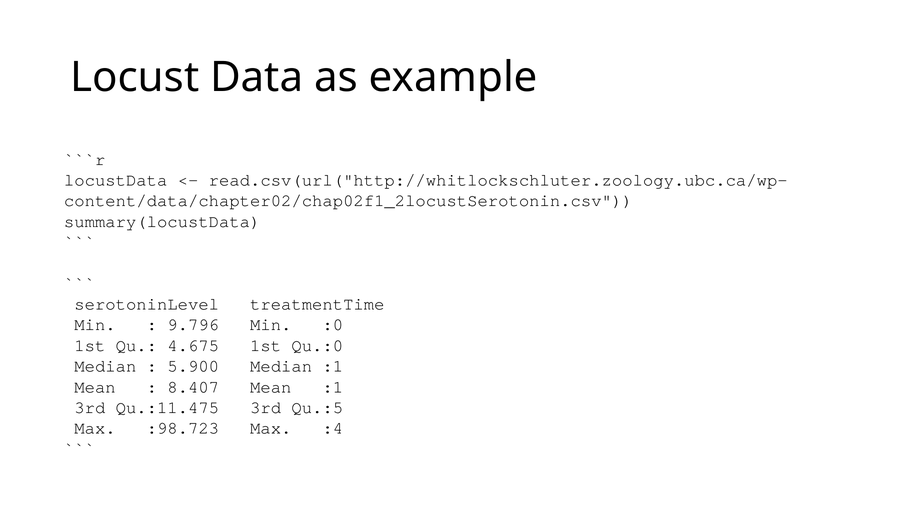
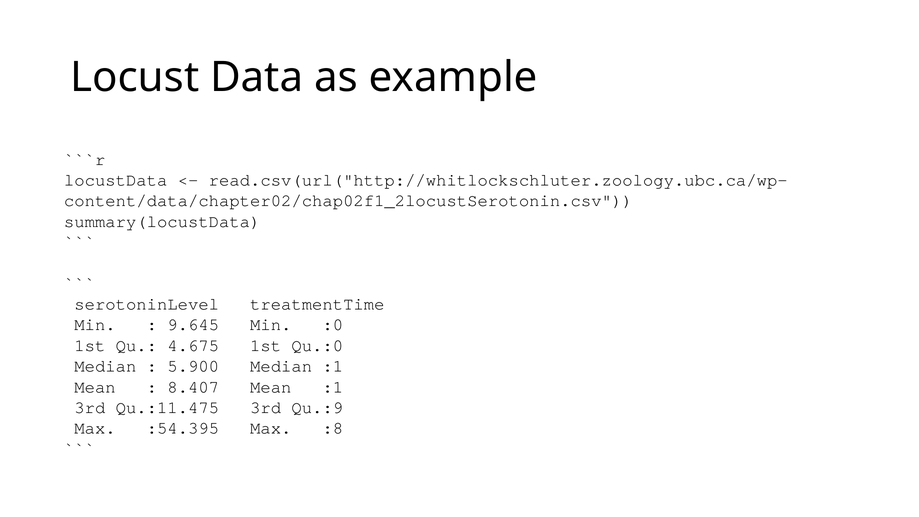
9.796: 9.796 -> 9.645
Qu.:5: Qu.:5 -> Qu.:9
:98.723: :98.723 -> :54.395
:4: :4 -> :8
